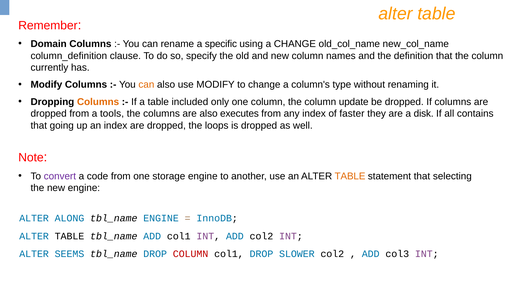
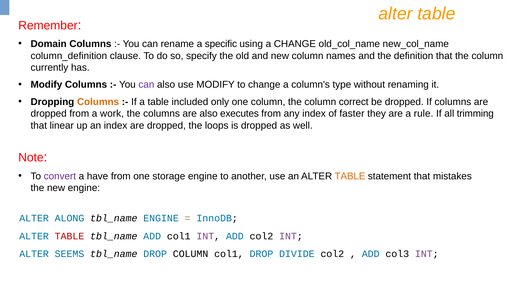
can at (146, 85) colour: orange -> purple
update: update -> correct
tools: tools -> work
disk: disk -> rule
contains: contains -> trimming
going: going -> linear
code: code -> have
selecting: selecting -> mistakes
TABLE at (69, 236) colour: black -> red
COLUMN at (191, 253) colour: red -> black
SLOWER: SLOWER -> DIVIDE
